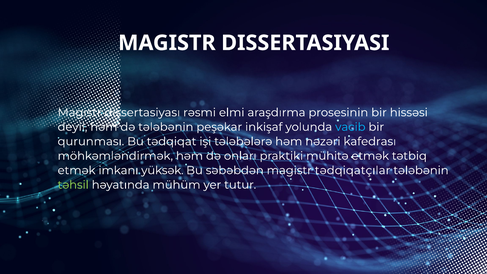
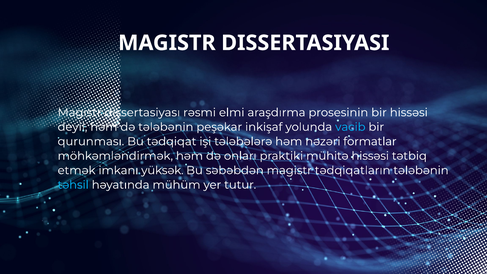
kafedrası: kafedrası -> formatlar
mühitə etmək: etmək -> hissəsi
tədqiqatçılar: tədqiqatçılar -> tədqiqatların
təhsil colour: light green -> light blue
